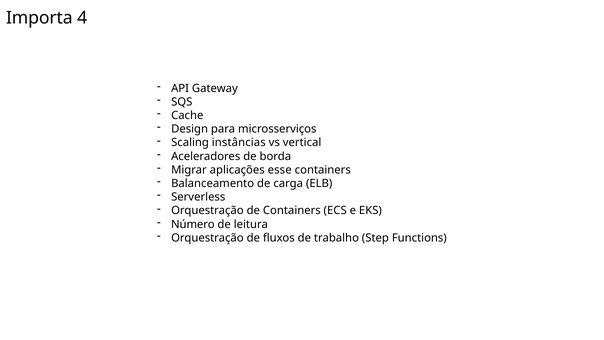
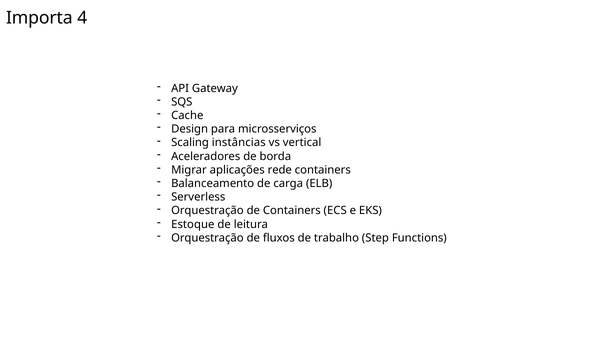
esse: esse -> rede
Número: Número -> Estoque
